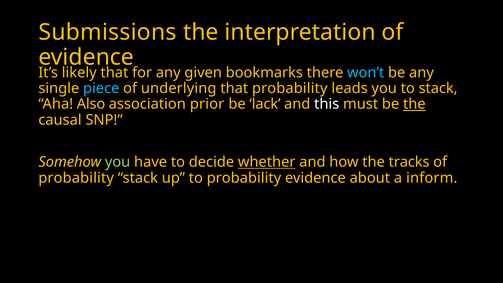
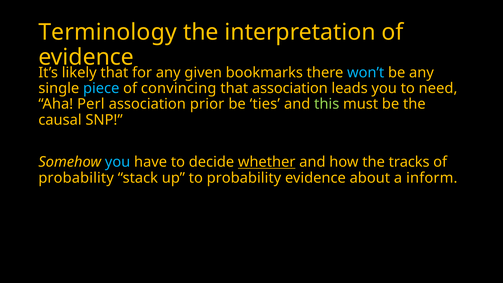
Submissions: Submissions -> Terminology
underlying: underlying -> convincing
that probability: probability -> association
to stack: stack -> need
Also: Also -> Perl
lack: lack -> ties
this colour: white -> light green
the at (414, 104) underline: present -> none
you at (118, 162) colour: light green -> light blue
